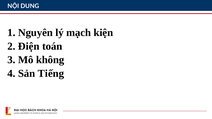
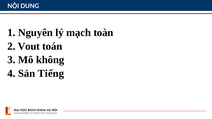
kiện: kiện -> toàn
Điện: Điện -> Vout
